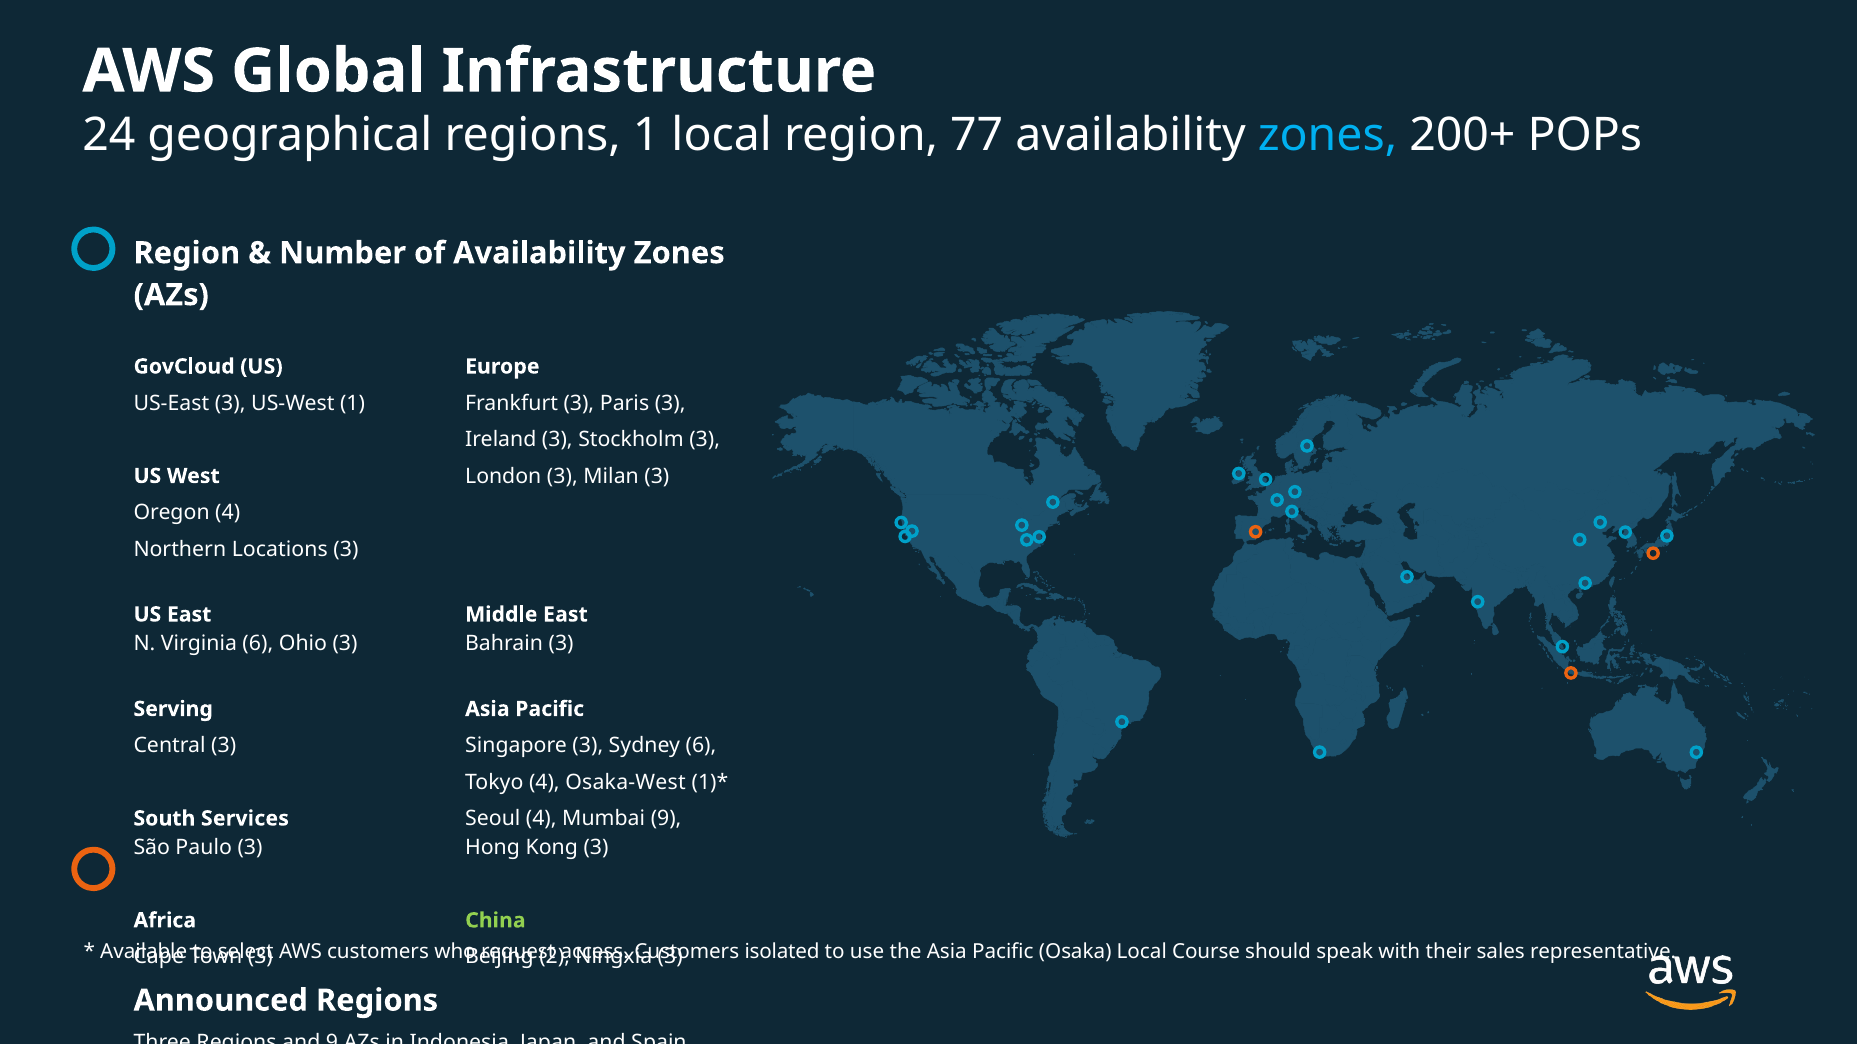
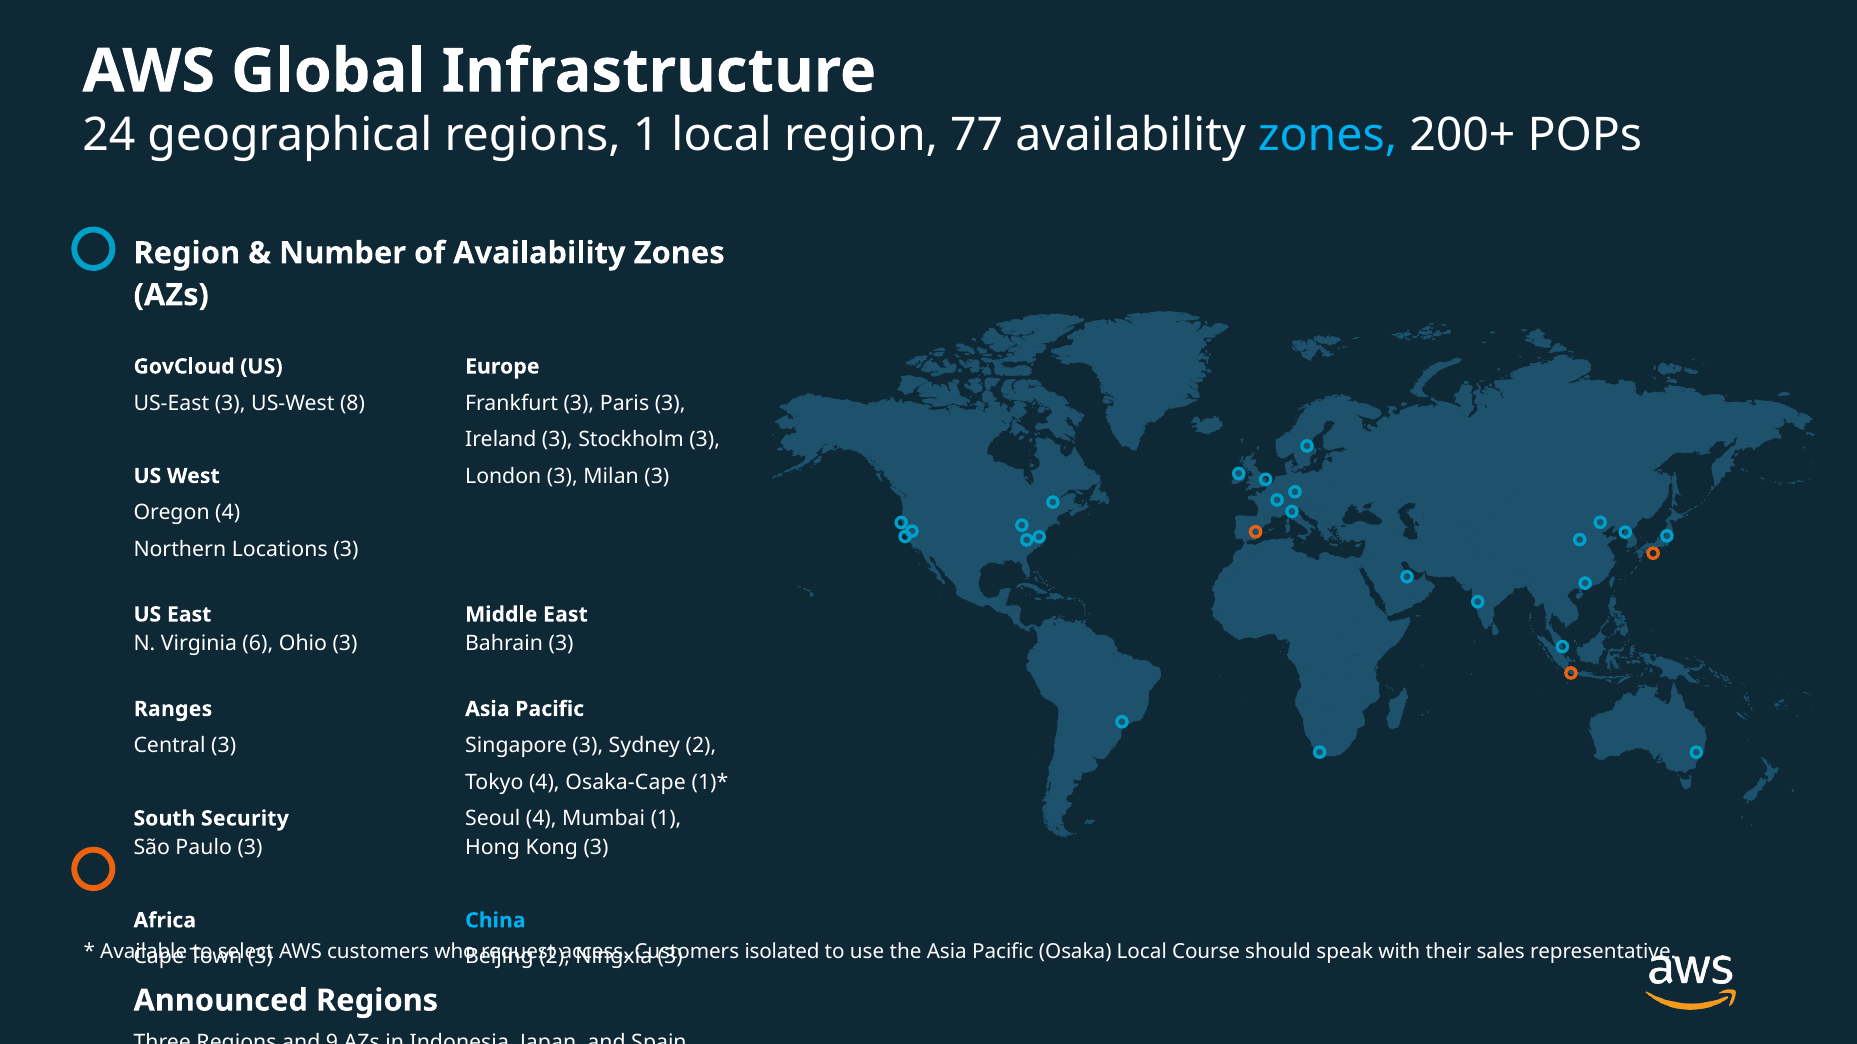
US-West 1: 1 -> 8
Serving: Serving -> Ranges
Sydney 6: 6 -> 2
Osaka-West: Osaka-West -> Osaka-Cape
Mumbai 9: 9 -> 1
Services: Services -> Security
China colour: light green -> light blue
